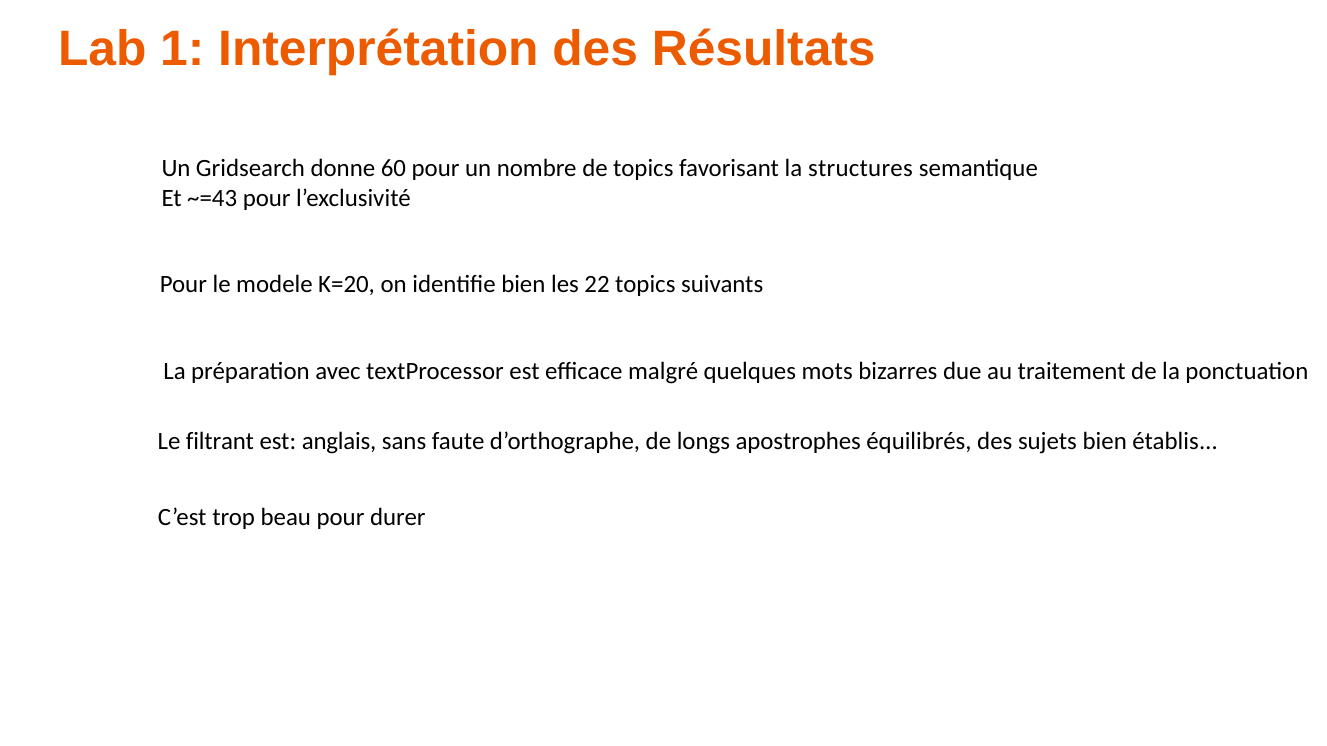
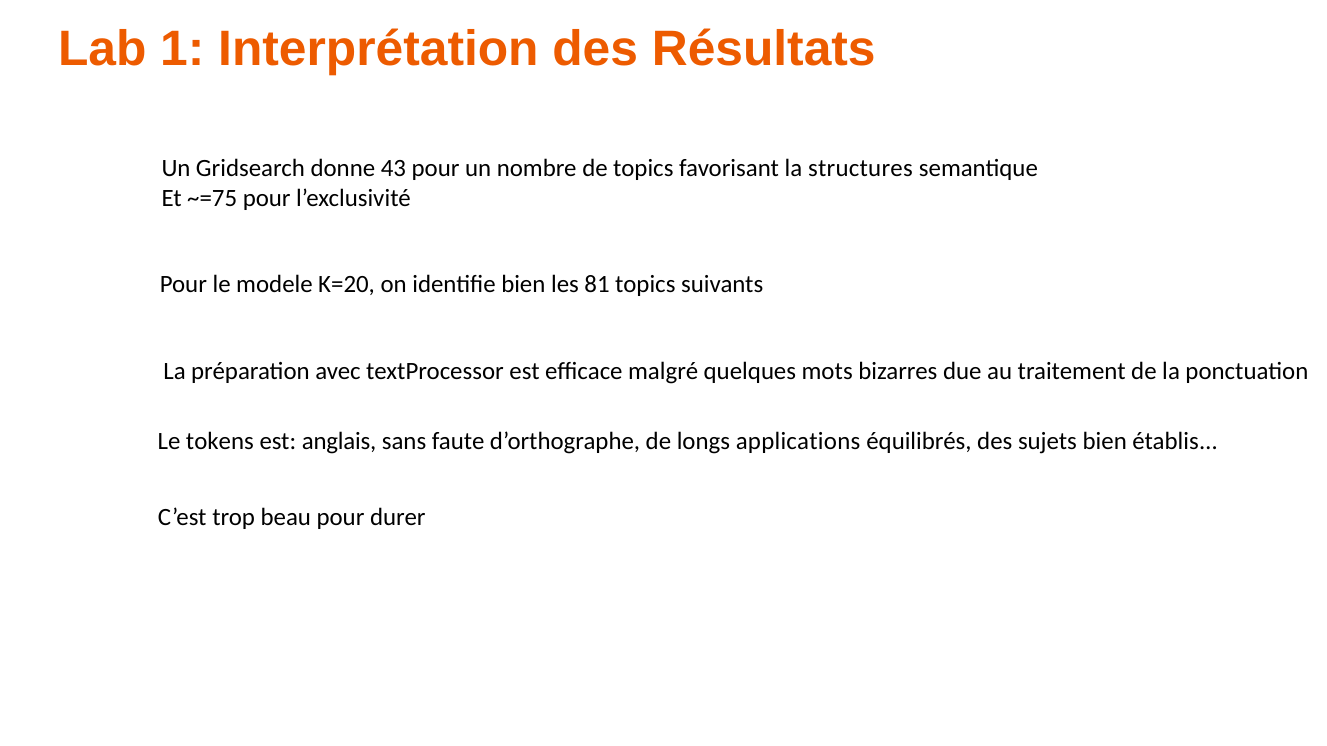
60: 60 -> 43
~=43: ~=43 -> ~=75
22: 22 -> 81
filtrant: filtrant -> tokens
apostrophes: apostrophes -> applications
